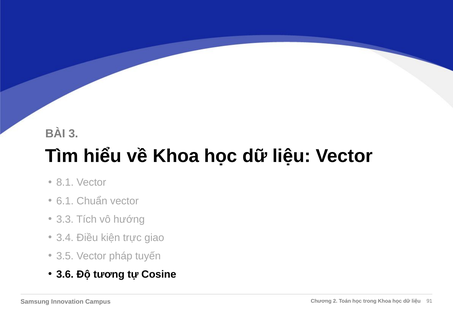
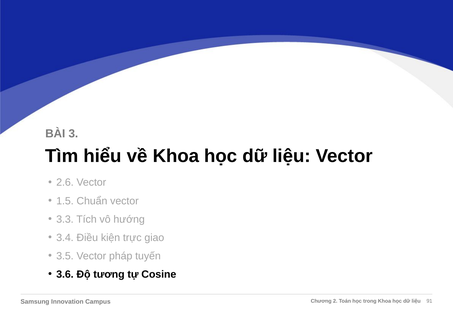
8.1: 8.1 -> 2.6
6.1: 6.1 -> 1.5
